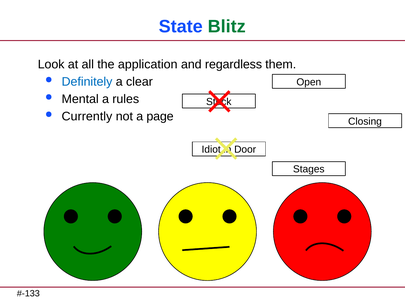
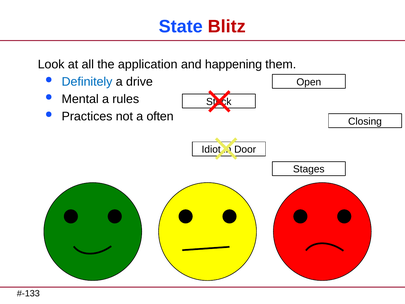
Blitz colour: green -> red
regardless: regardless -> happening
clear: clear -> drive
Currently: Currently -> Practices
page: page -> often
